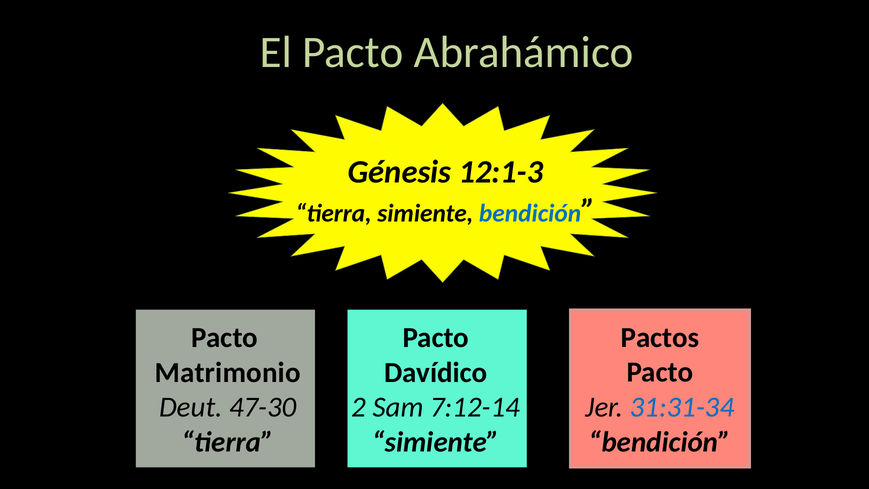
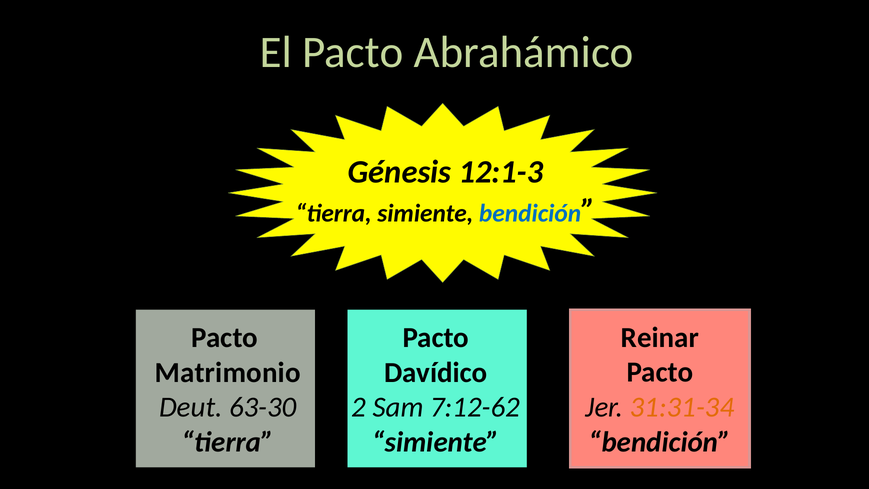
Pactos: Pactos -> Reinar
31:31-34 colour: blue -> orange
47-30: 47-30 -> 63-30
7:12-14: 7:12-14 -> 7:12-62
